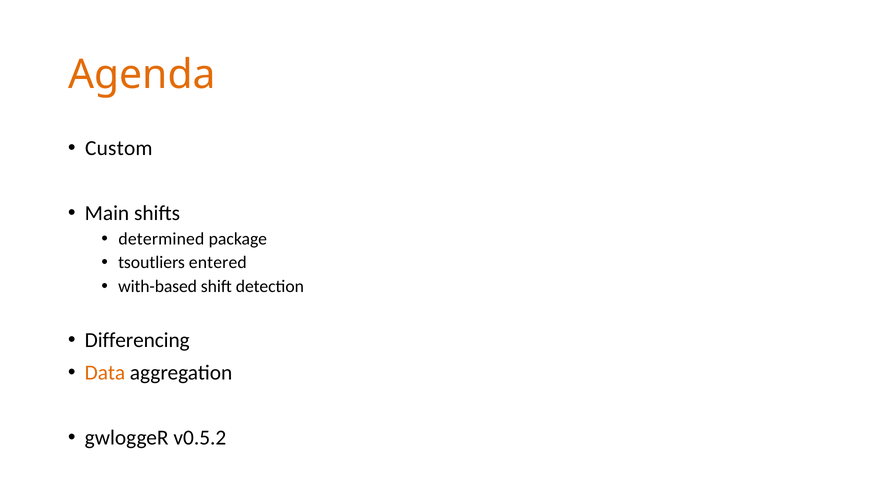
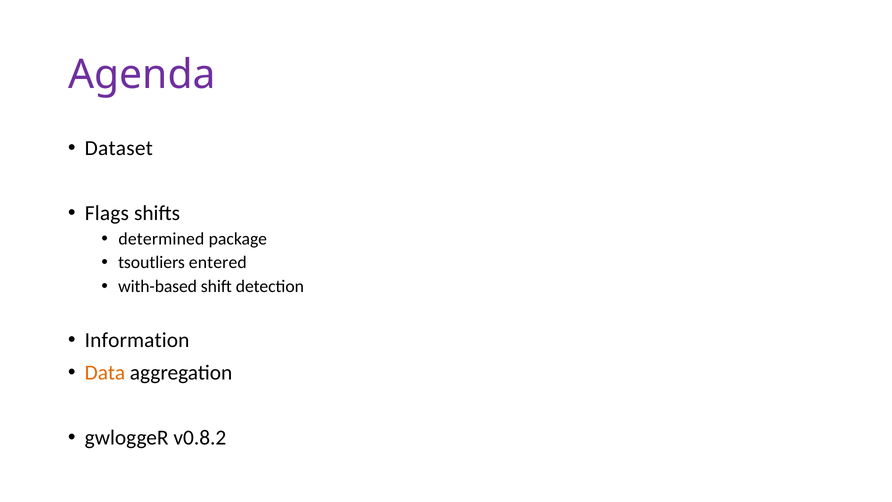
Agenda colour: orange -> purple
Custom: Custom -> Dataset
Main: Main -> Flags
Differencing: Differencing -> Information
v0.5.2: v0.5.2 -> v0.8.2
